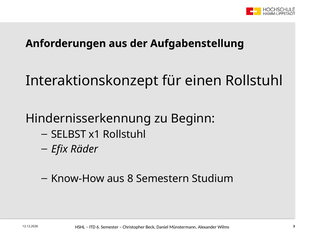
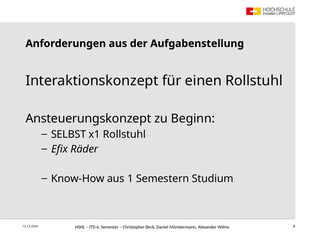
Hindernisserkennung: Hindernisserkennung -> Ansteuerungskonzept
8: 8 -> 1
